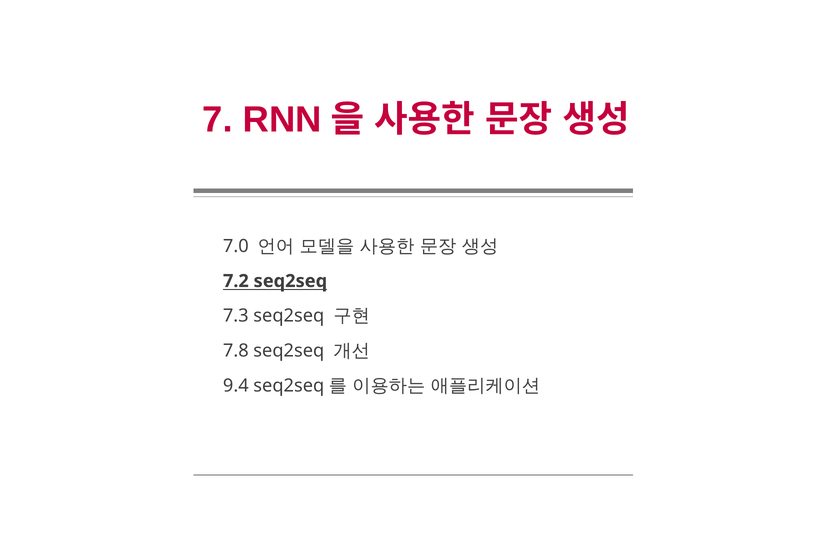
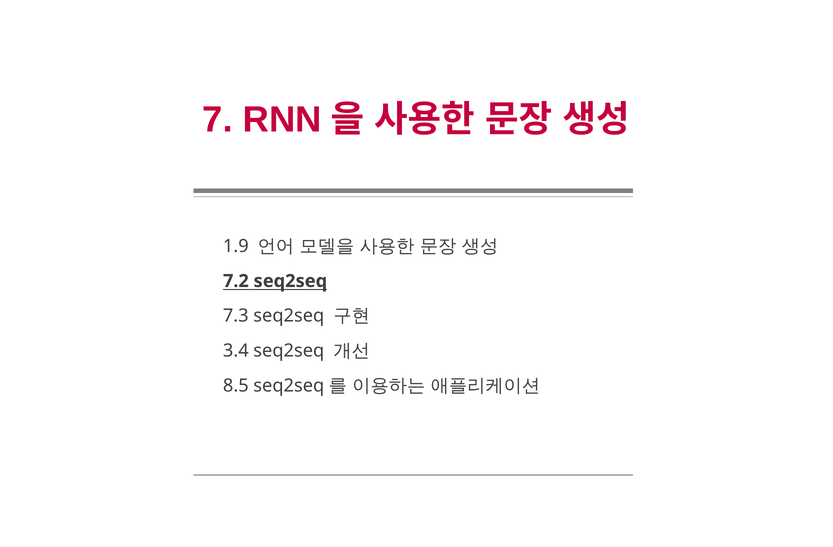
7.0: 7.0 -> 1.9
7.8: 7.8 -> 3.4
9.4: 9.4 -> 8.5
